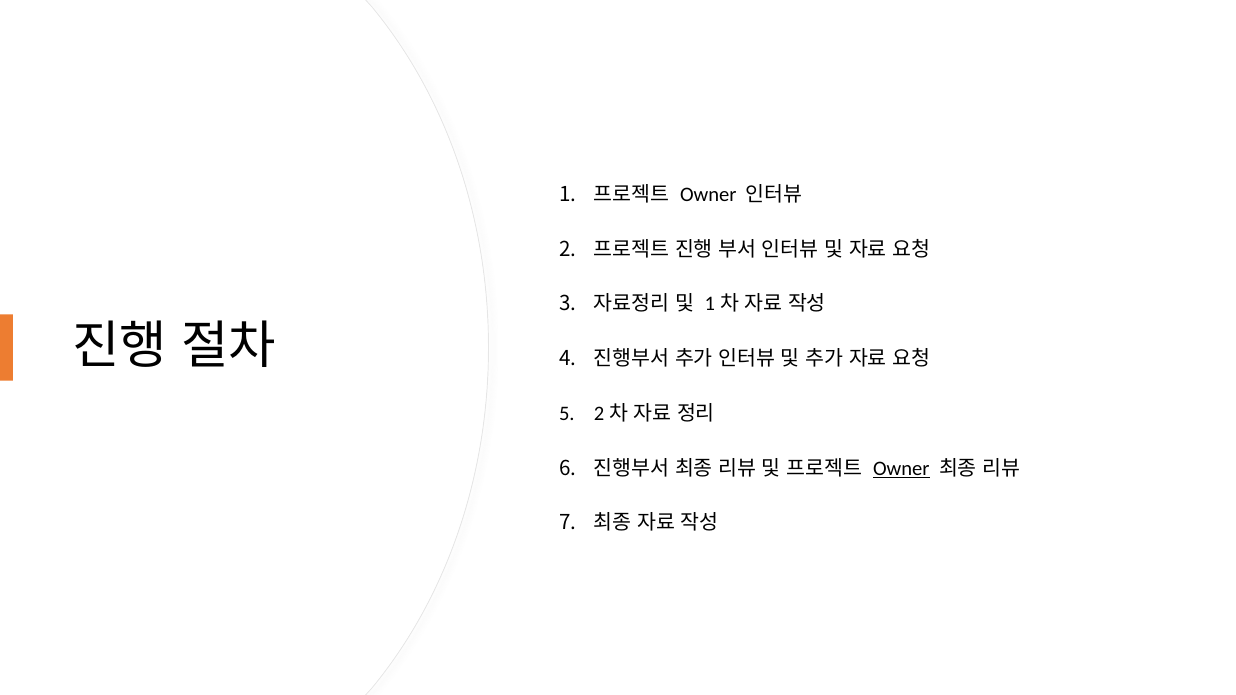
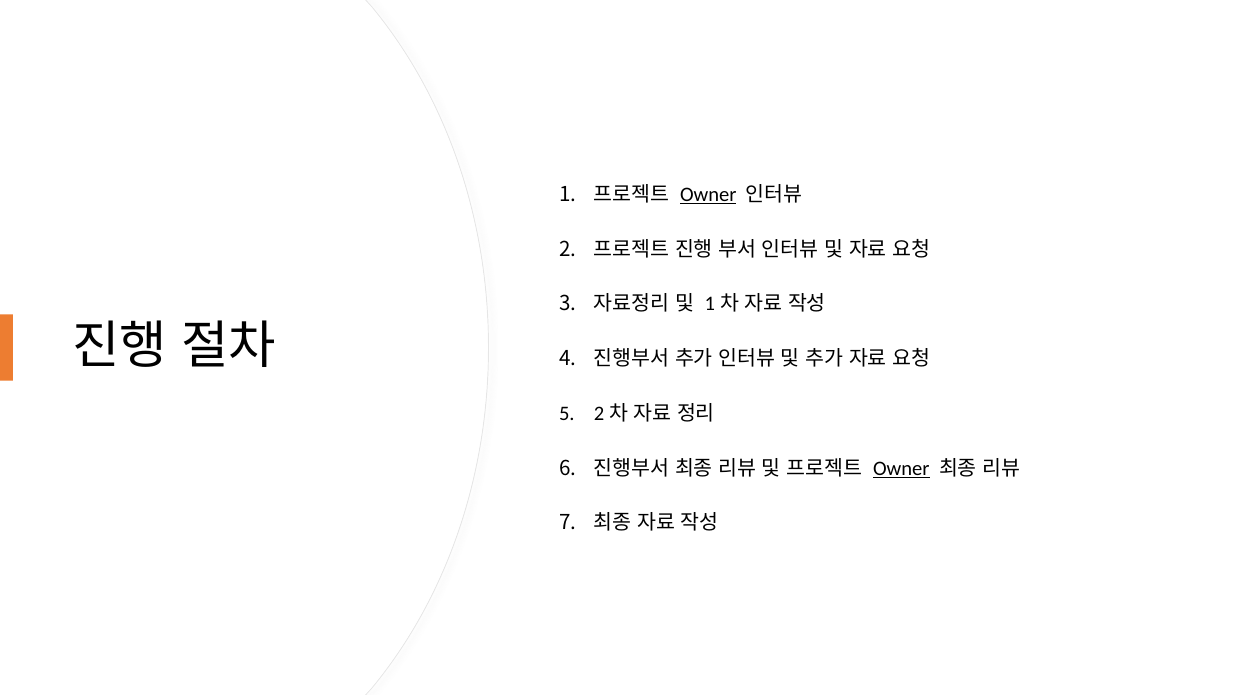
Owner at (708, 194) underline: none -> present
